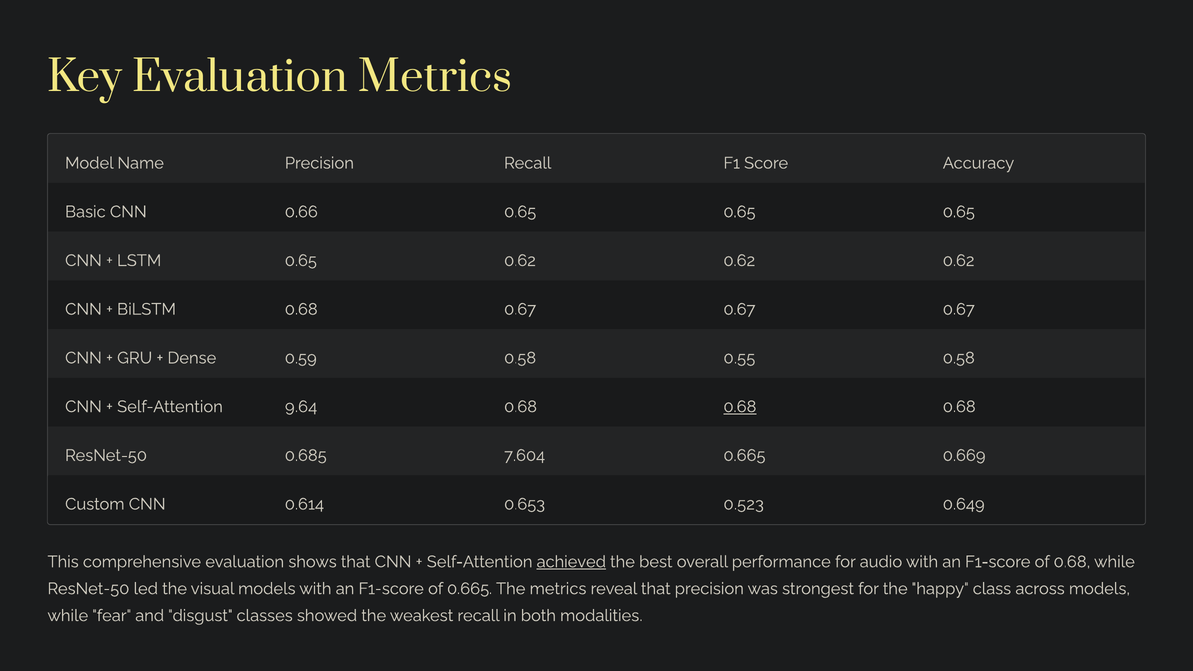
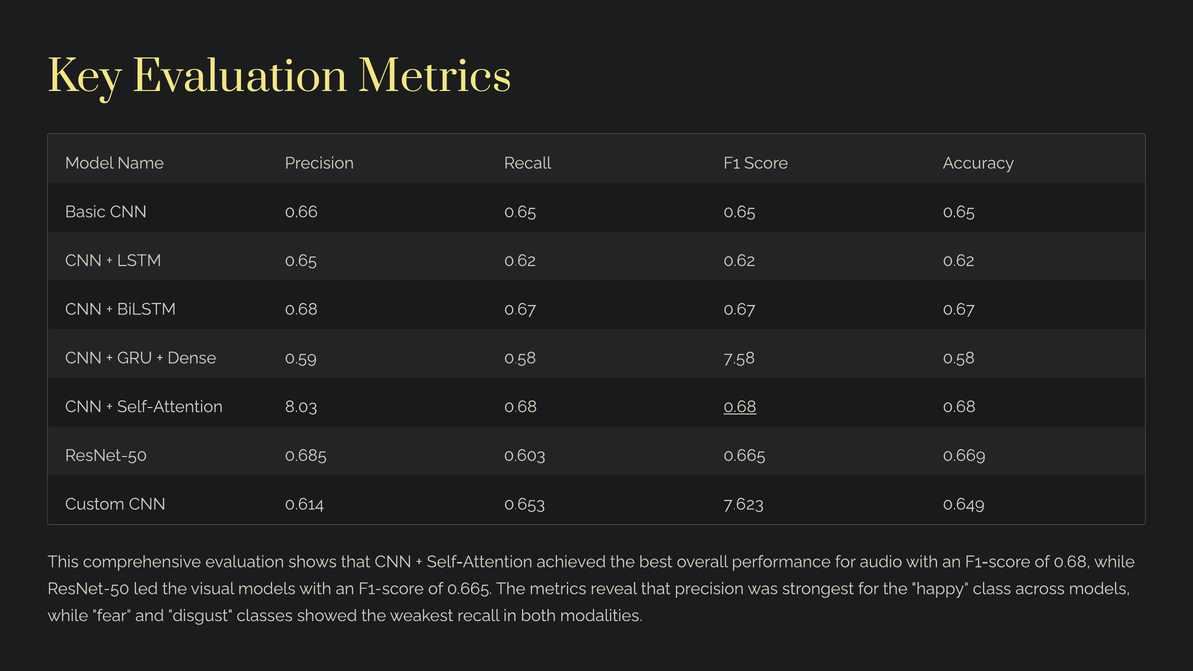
0.55: 0.55 -> 7.58
9.64: 9.64 -> 8.03
7.604: 7.604 -> 0.603
0.523: 0.523 -> 7.623
achieved underline: present -> none
